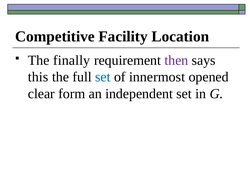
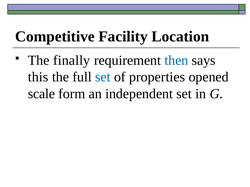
then colour: purple -> blue
innermost: innermost -> properties
clear: clear -> scale
